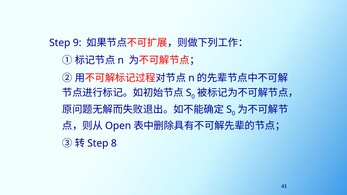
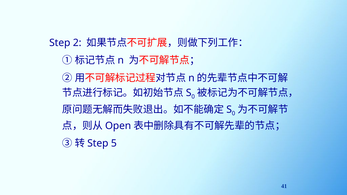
9: 9 -> 2
8: 8 -> 5
